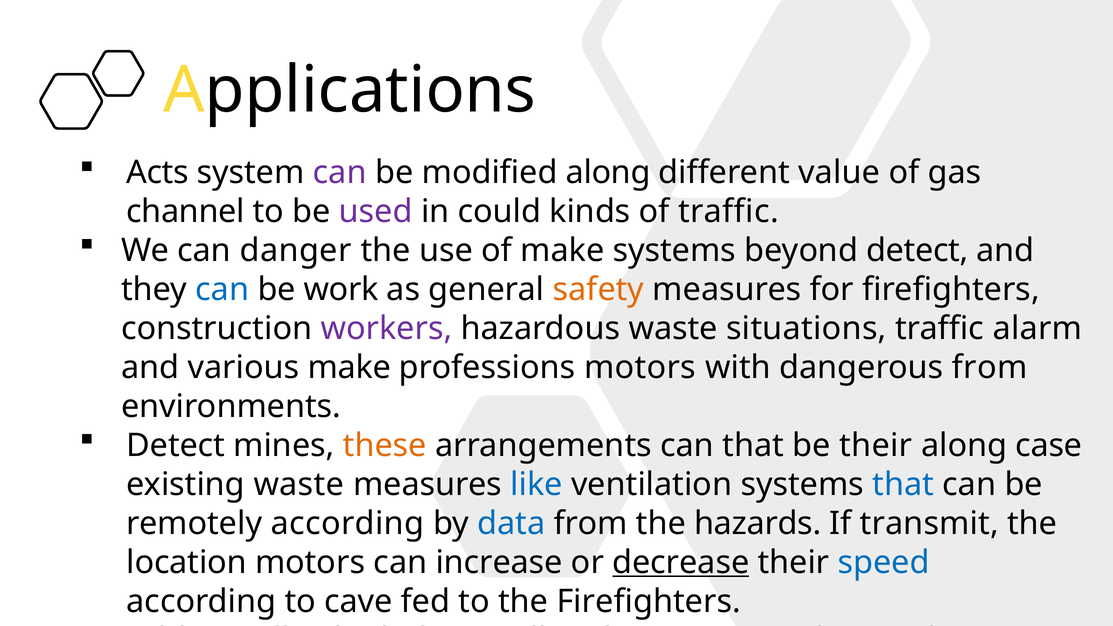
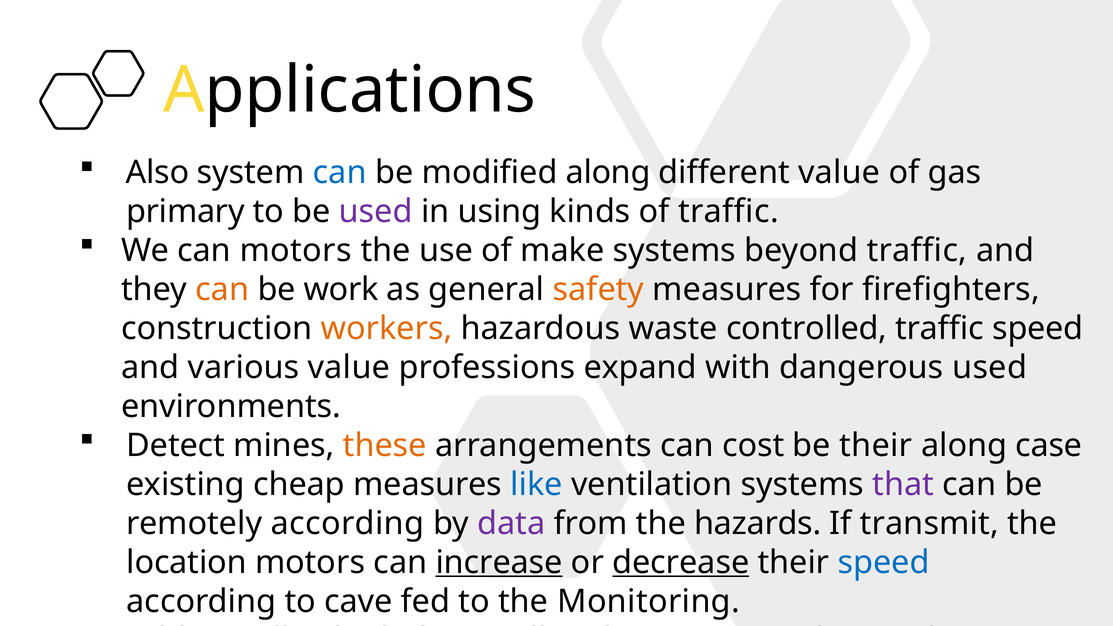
Acts: Acts -> Also
can at (340, 173) colour: purple -> blue
channel: channel -> primary
could: could -> using
can danger: danger -> motors
beyond detect: detect -> traffic
can at (222, 290) colour: blue -> orange
workers colour: purple -> orange
waste situations: situations -> controlled
traffic alarm: alarm -> speed
various make: make -> value
professions motors: motors -> expand
dangerous from: from -> used
can that: that -> cost
existing waste: waste -> cheap
that at (903, 484) colour: blue -> purple
data colour: blue -> purple
increase underline: none -> present
the Firefighters: Firefighters -> Monitoring
